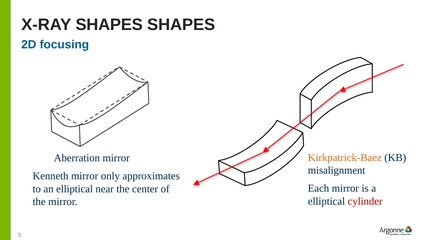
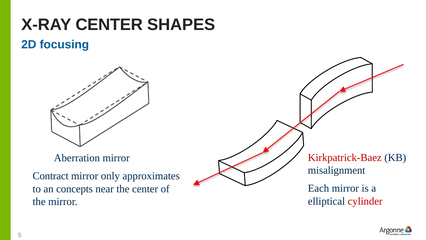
X-RAY SHAPES: SHAPES -> CENTER
Kirkpatrick-Baez colour: orange -> red
Kenneth: Kenneth -> Contract
an elliptical: elliptical -> concepts
